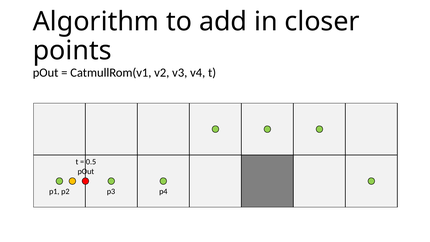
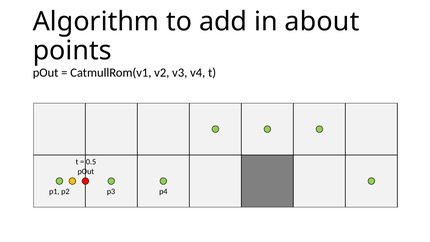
closer: closer -> about
